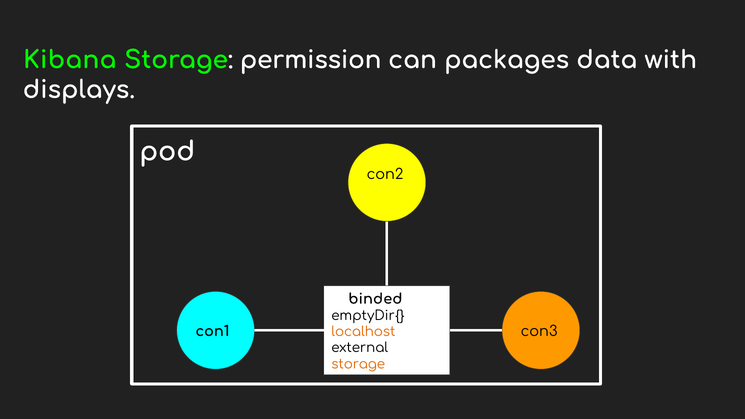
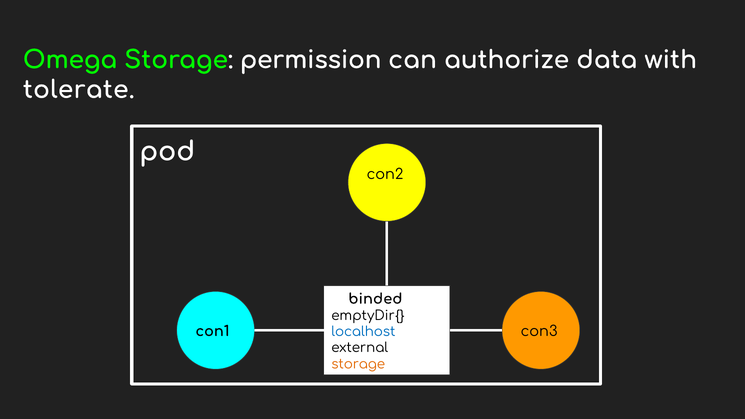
Kibana: Kibana -> Omega
packages: packages -> authorize
displays: displays -> tolerate
localhost colour: orange -> blue
